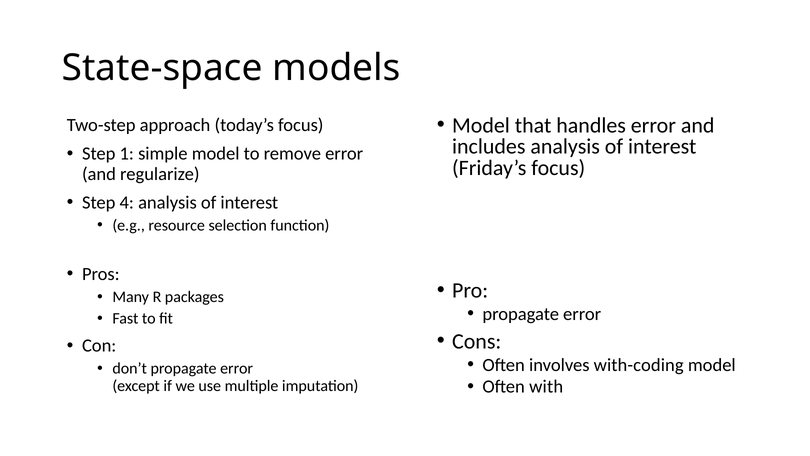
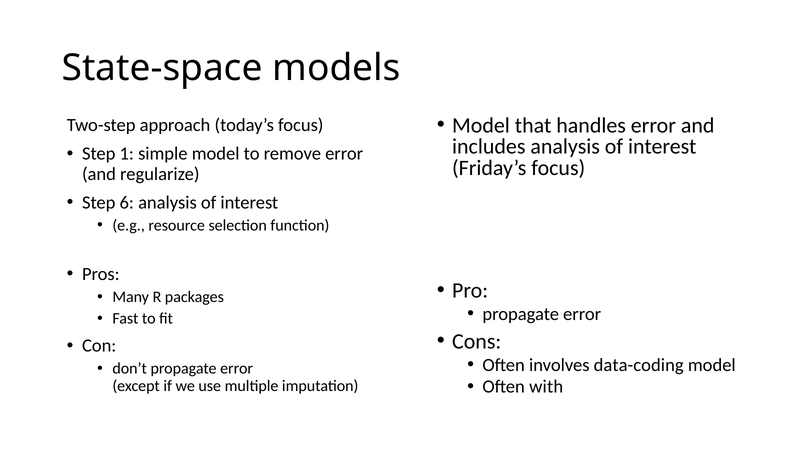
4: 4 -> 6
with-coding: with-coding -> data-coding
